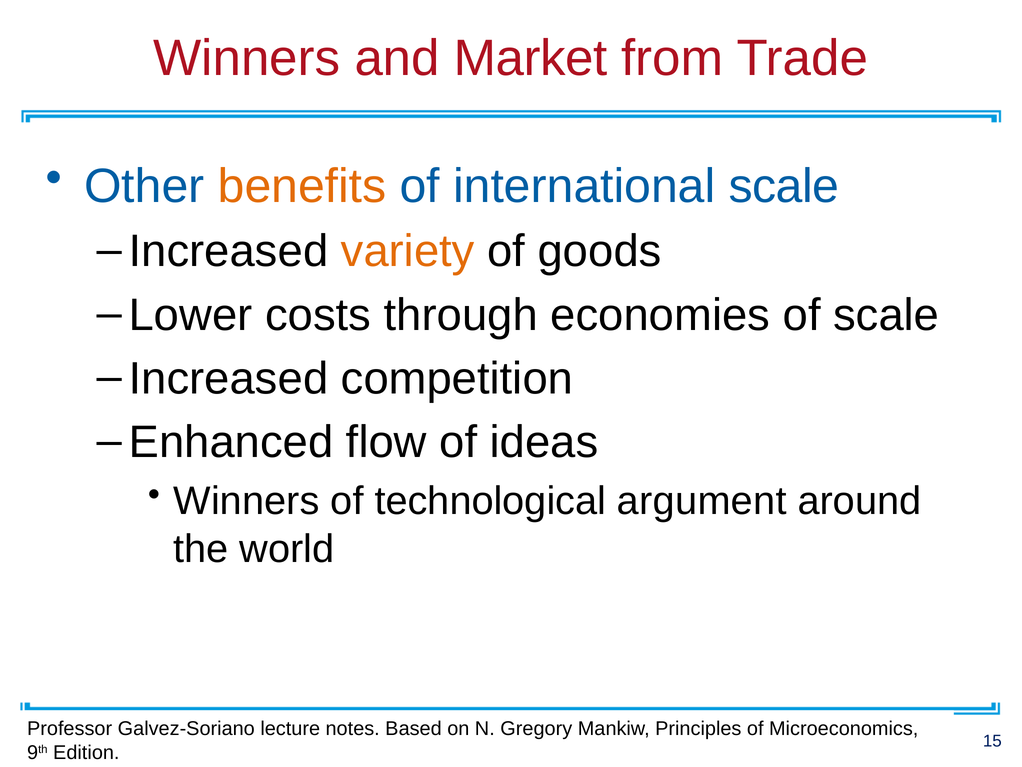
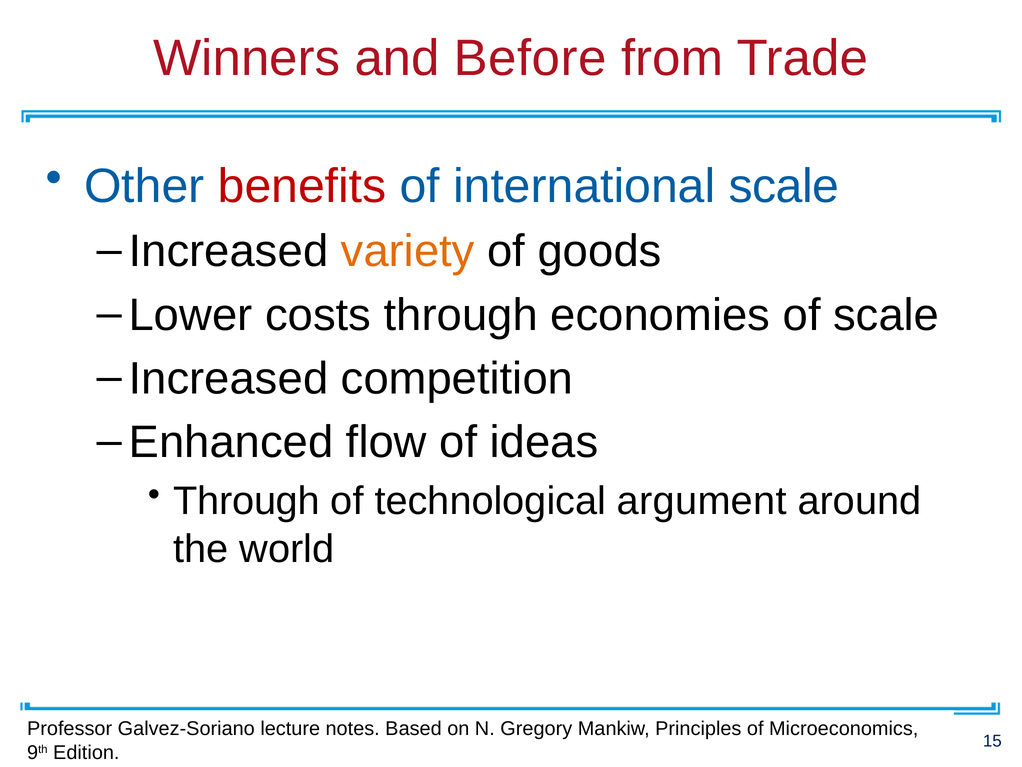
Market: Market -> Before
benefits colour: orange -> red
Winners at (246, 501): Winners -> Through
